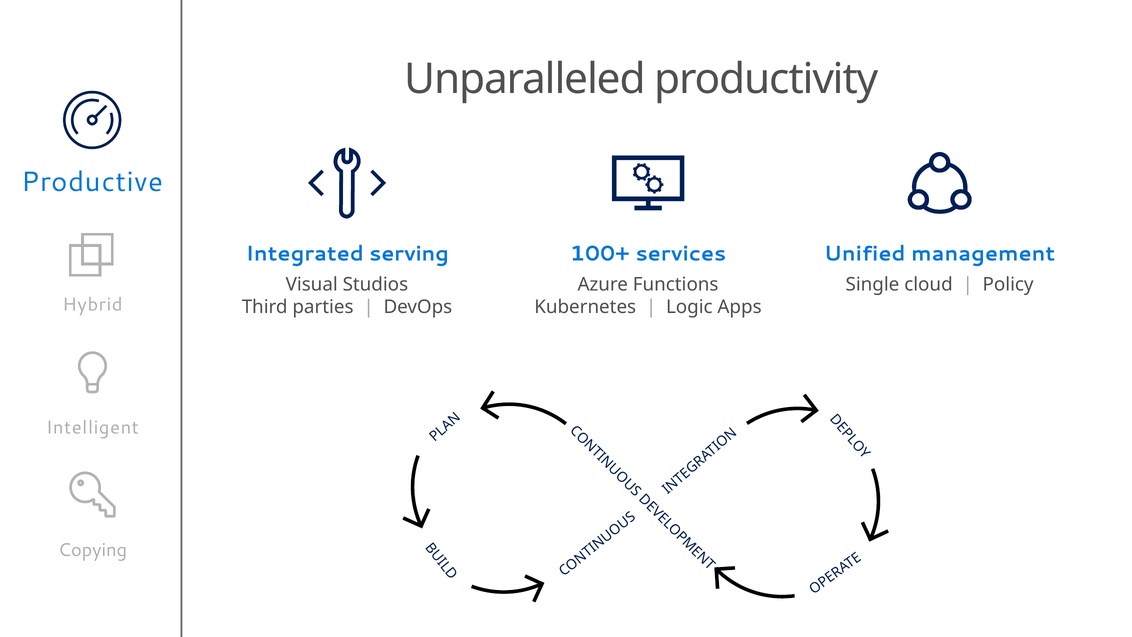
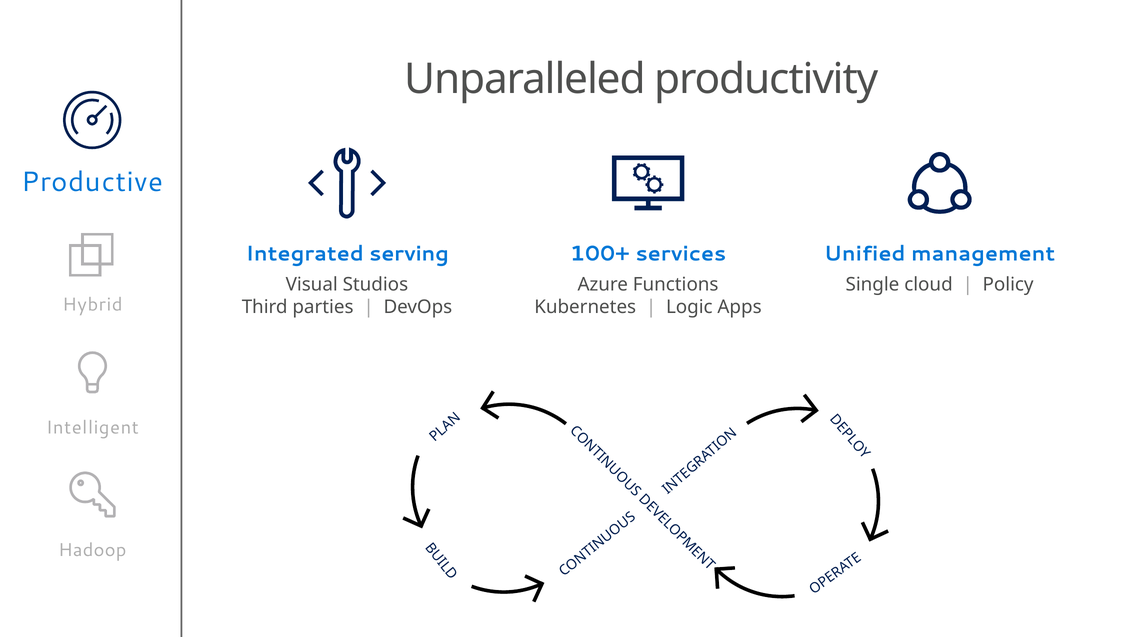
Copying: Copying -> Hadoop
